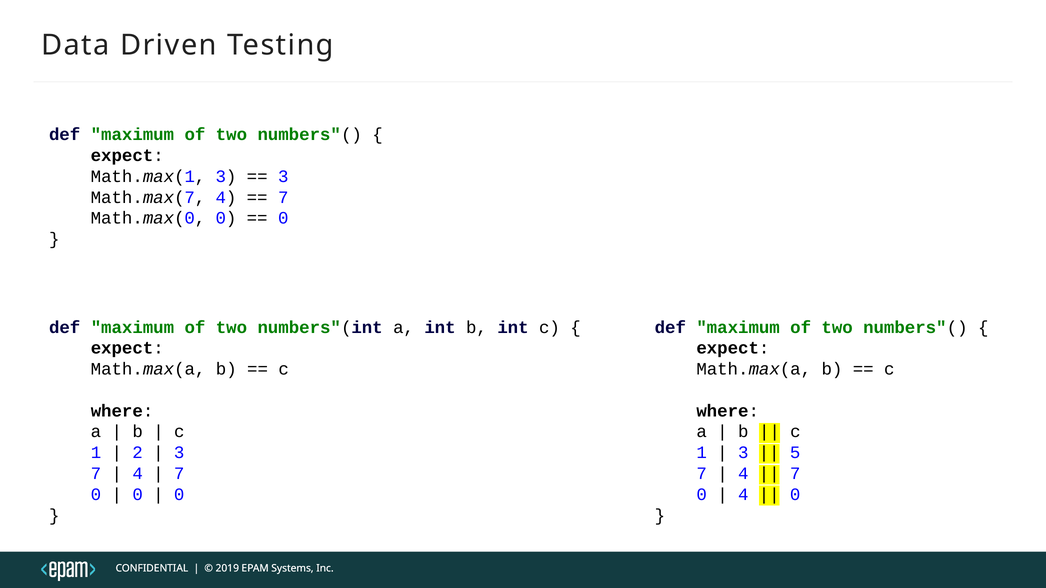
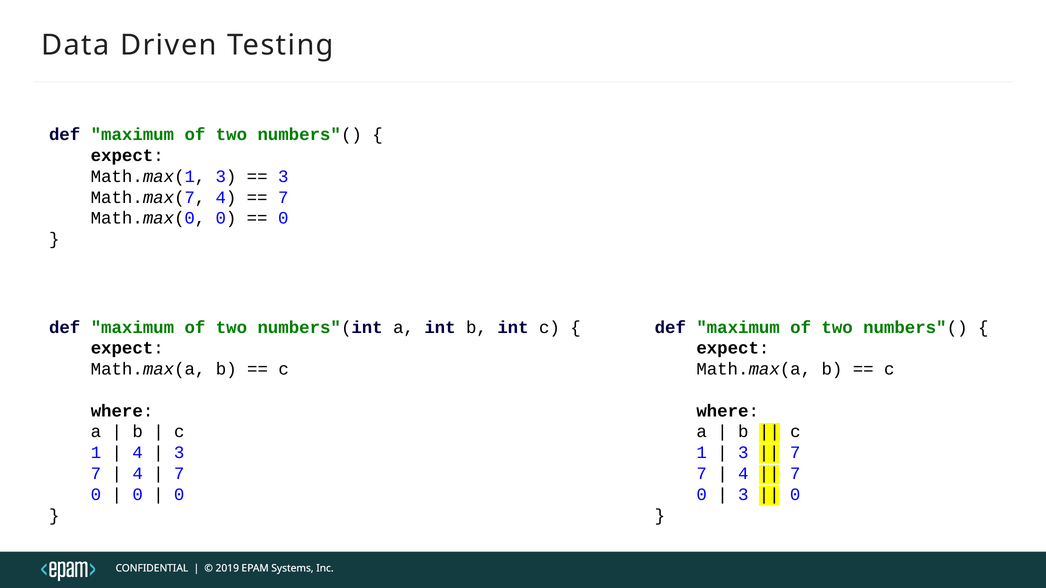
2 at (138, 453): 2 -> 4
5 at (795, 453): 5 -> 7
4 at (743, 495): 4 -> 3
